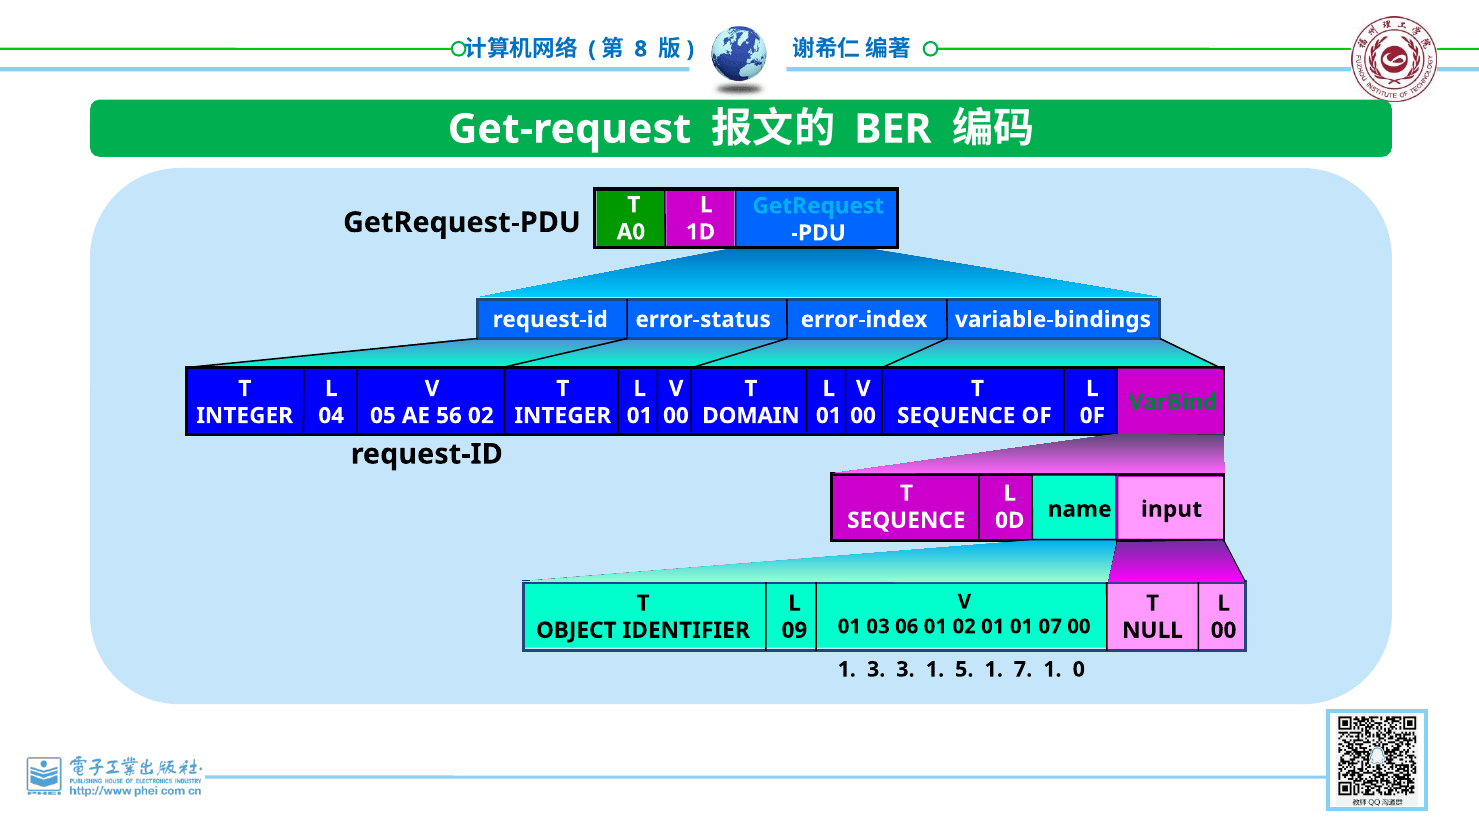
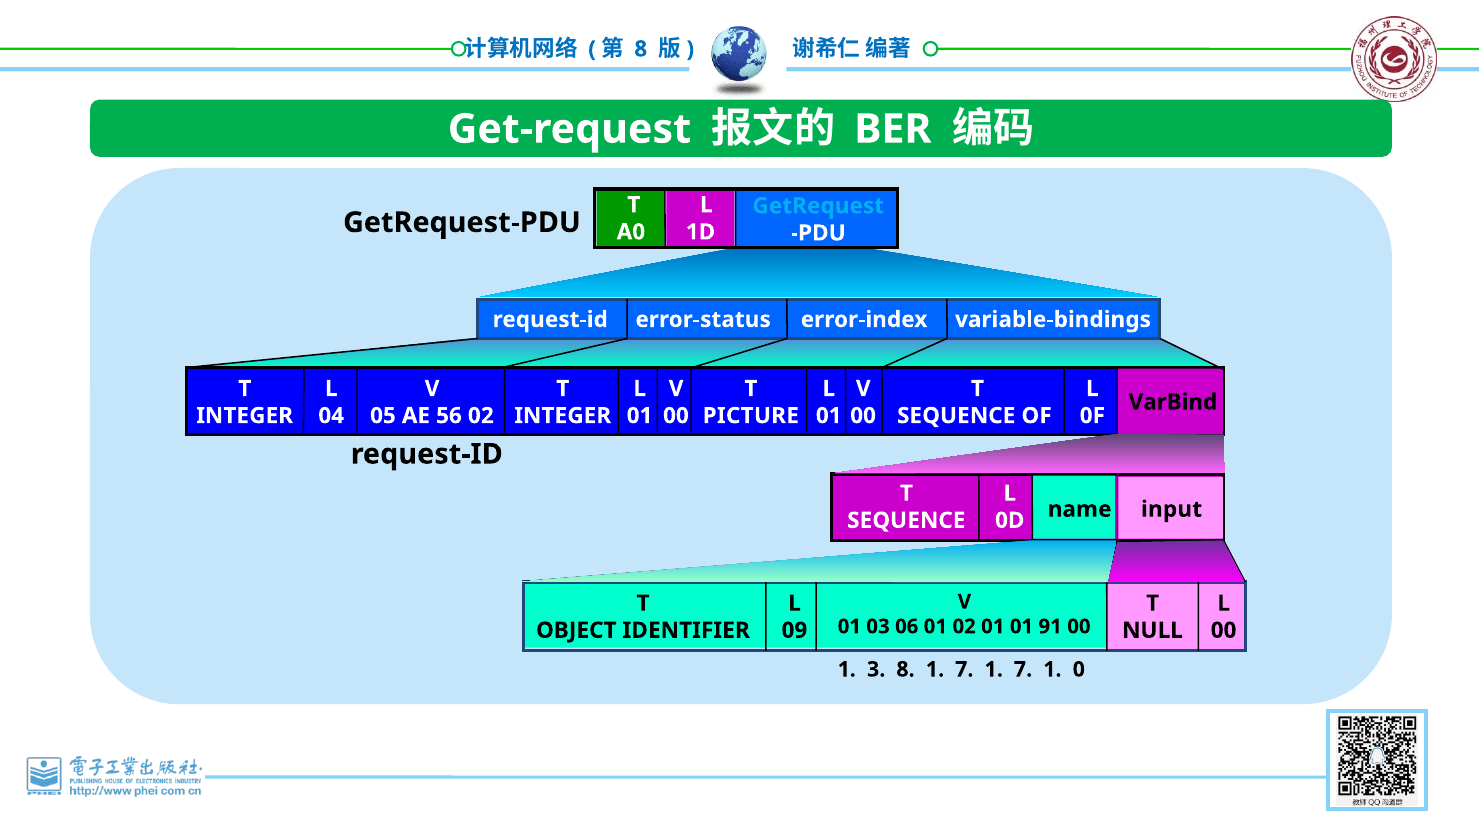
VarBind colour: green -> black
DOMAIN: DOMAIN -> PICTURE
07: 07 -> 91
3 3: 3 -> 8
5 at (964, 669): 5 -> 7
